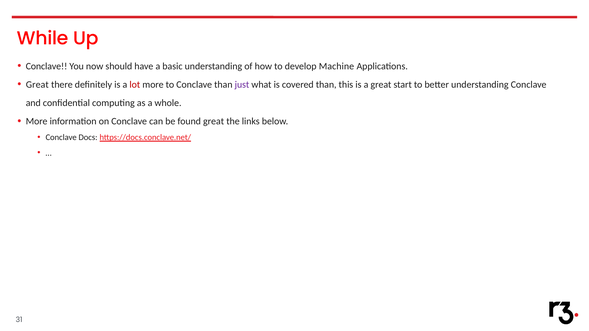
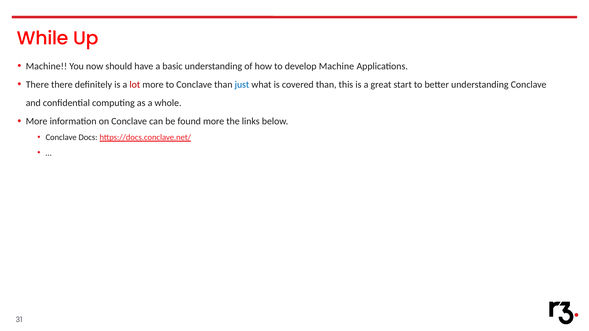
Conclave at (47, 66): Conclave -> Machine
Great at (37, 85): Great -> There
just colour: purple -> blue
found great: great -> more
